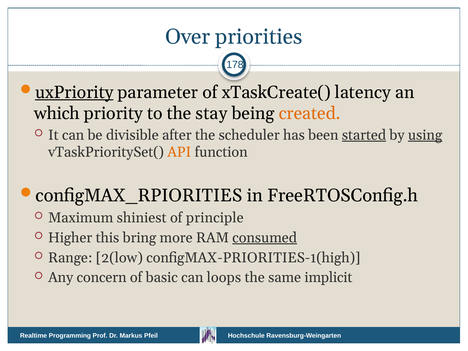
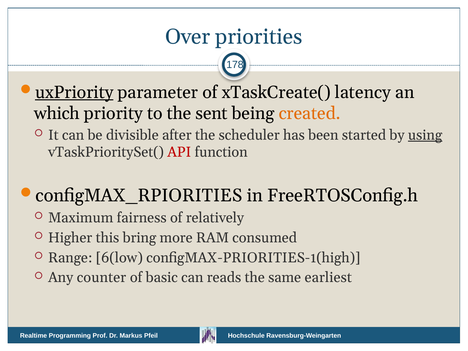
stay: stay -> sent
started underline: present -> none
API colour: orange -> red
shiniest: shiniest -> fairness
principle: principle -> relatively
consumed underline: present -> none
2(low: 2(low -> 6(low
concern: concern -> counter
loops: loops -> reads
implicit: implicit -> earliest
